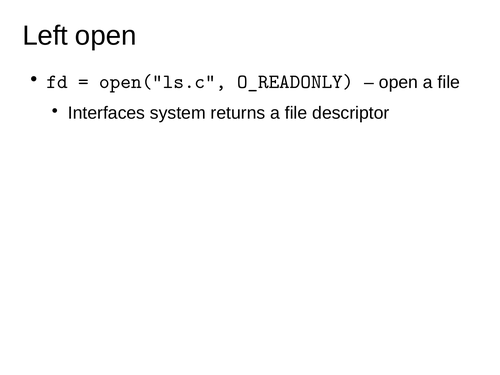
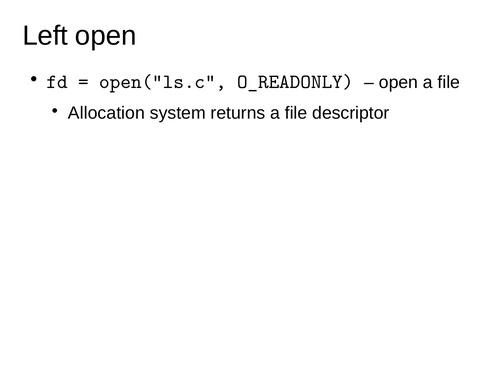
Interfaces: Interfaces -> Allocation
